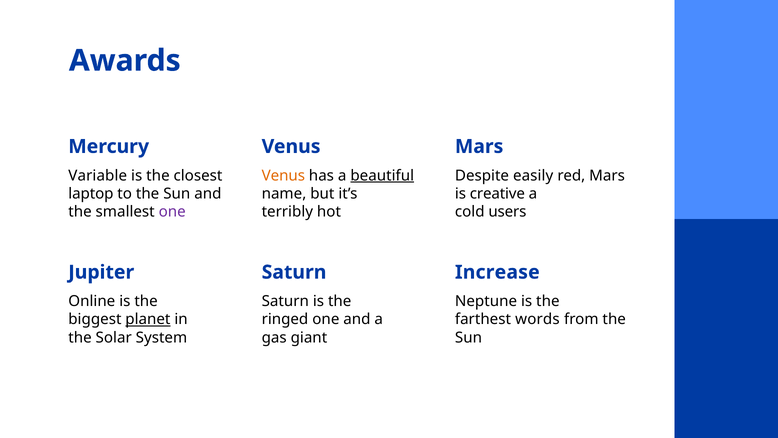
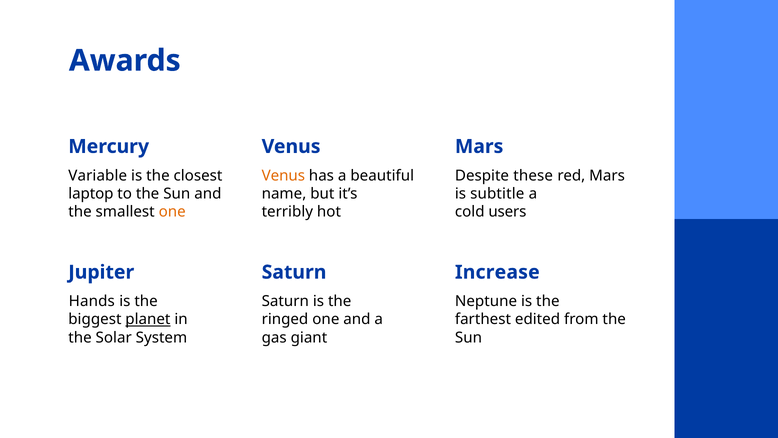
beautiful underline: present -> none
easily: easily -> these
creative: creative -> subtitle
one at (172, 212) colour: purple -> orange
Online: Online -> Hands
words: words -> edited
